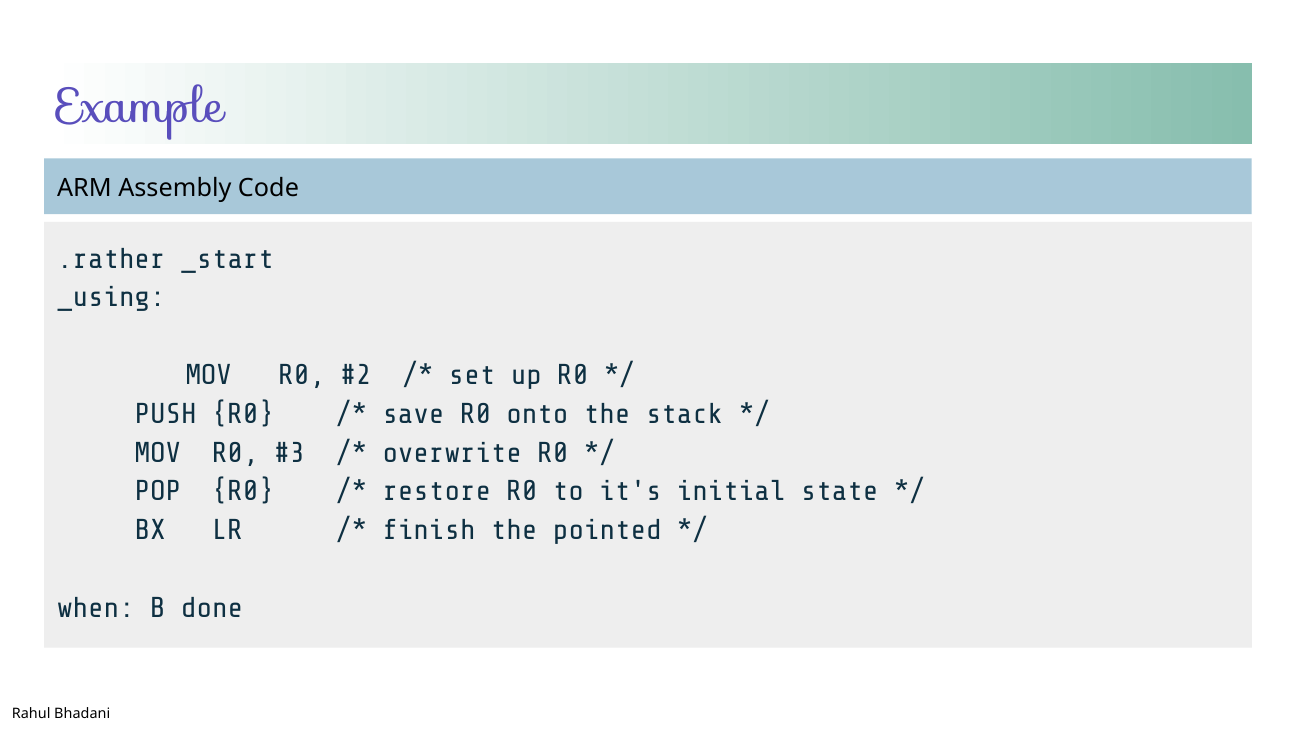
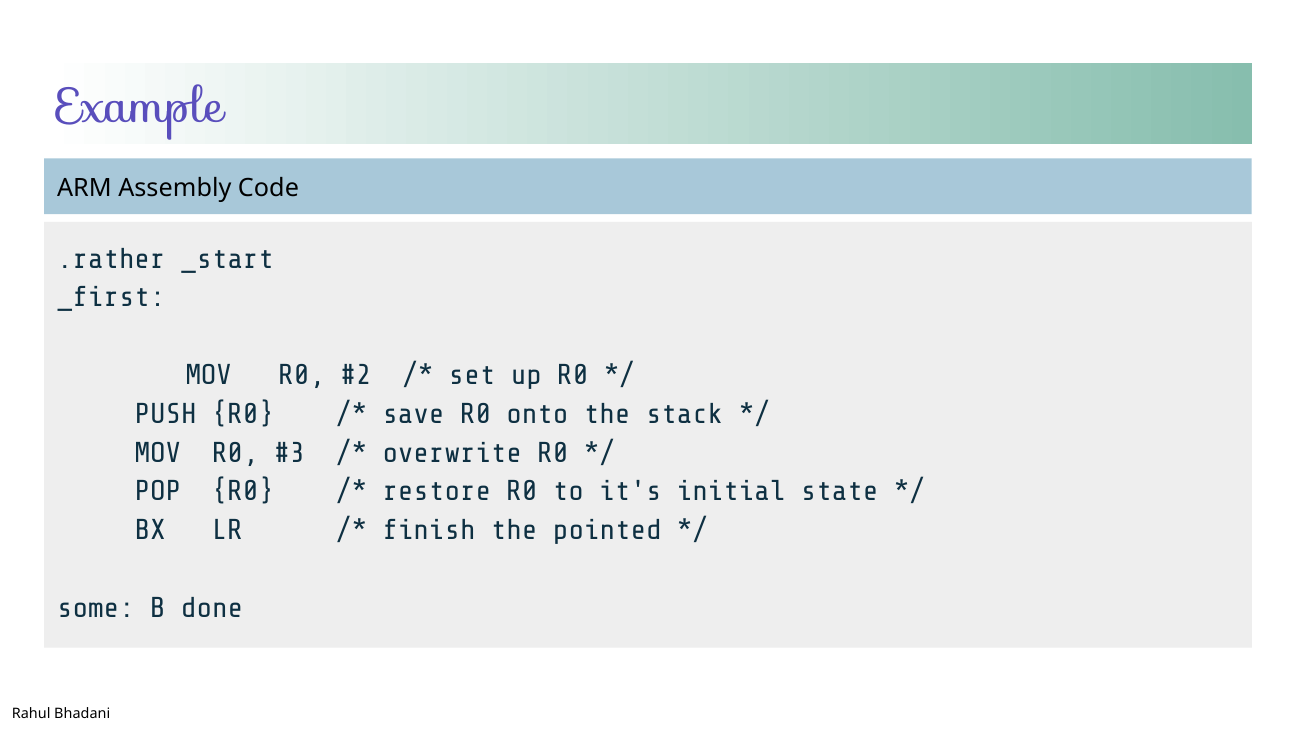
_using: _using -> _first
when: when -> some
